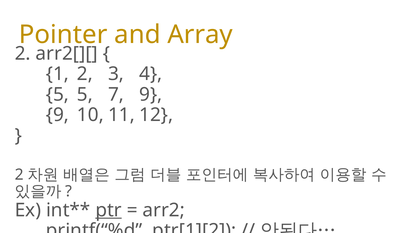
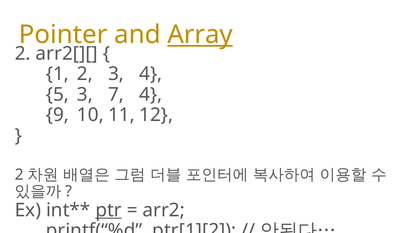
Array underline: none -> present
5 5: 5 -> 3
7 9: 9 -> 4
